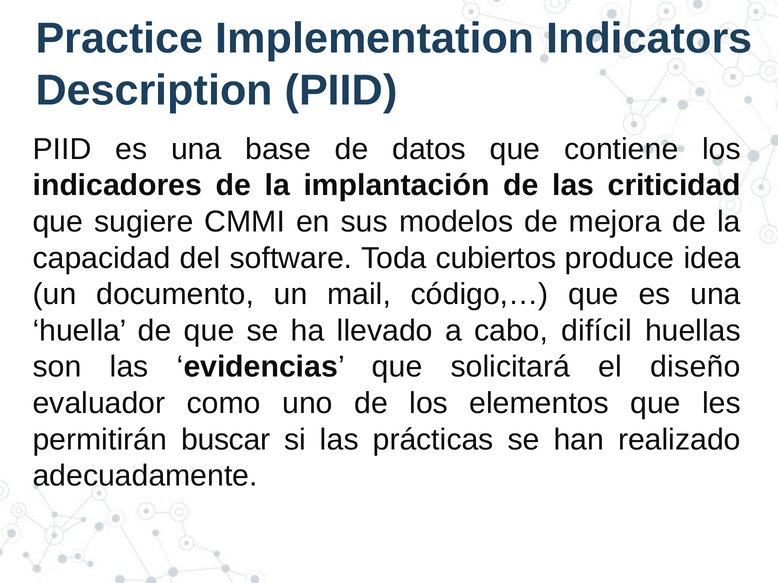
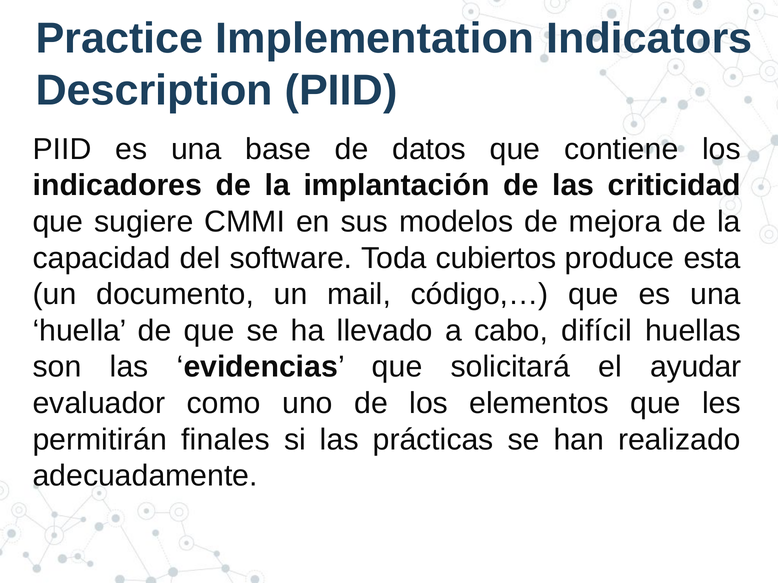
idea: idea -> esta
diseño: diseño -> ayudar
buscar: buscar -> finales
